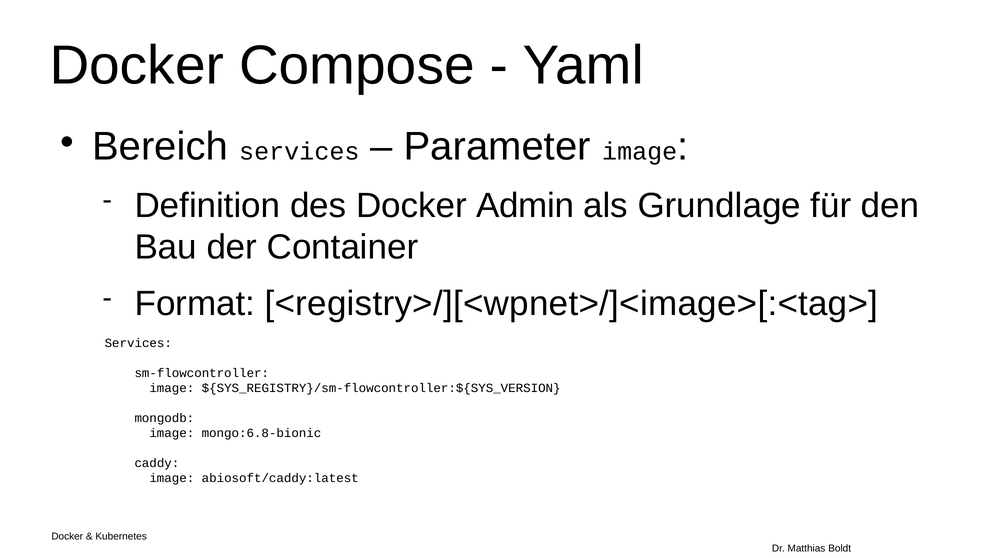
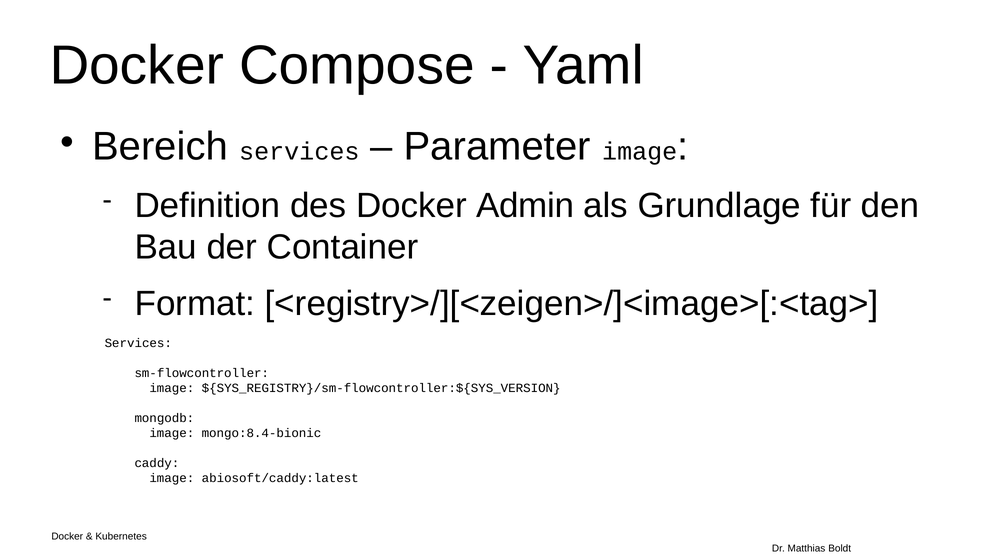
<registry>/][<wpnet>/]<image>[:<tag>: <registry>/][<wpnet>/]<image>[:<tag> -> <registry>/][<zeigen>/]<image>[:<tag>
mongo:6.8-bionic: mongo:6.8-bionic -> mongo:8.4-bionic
